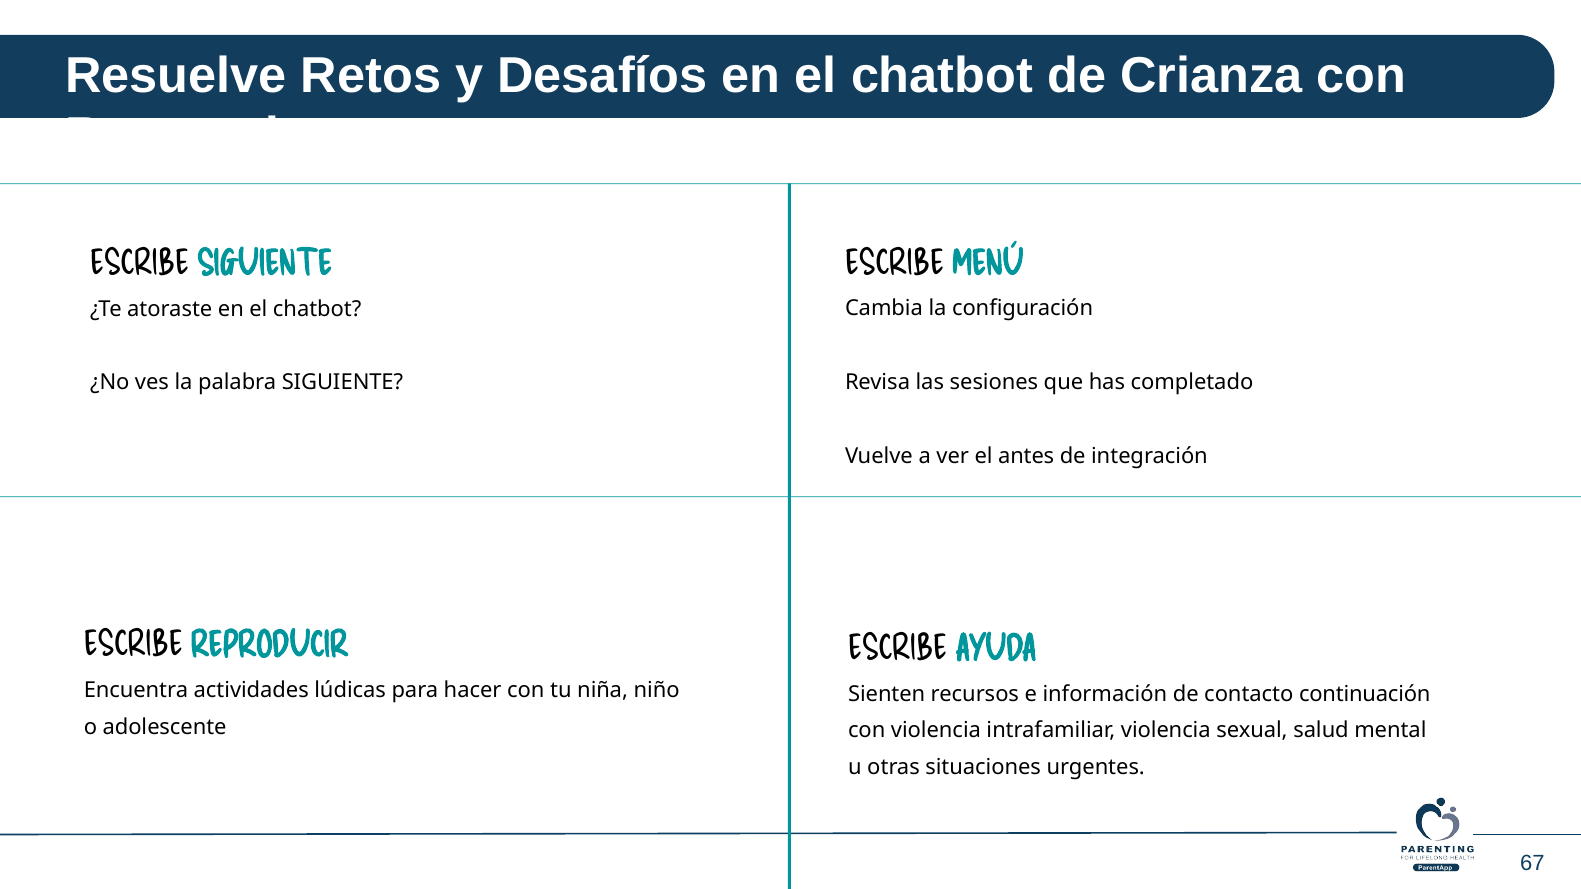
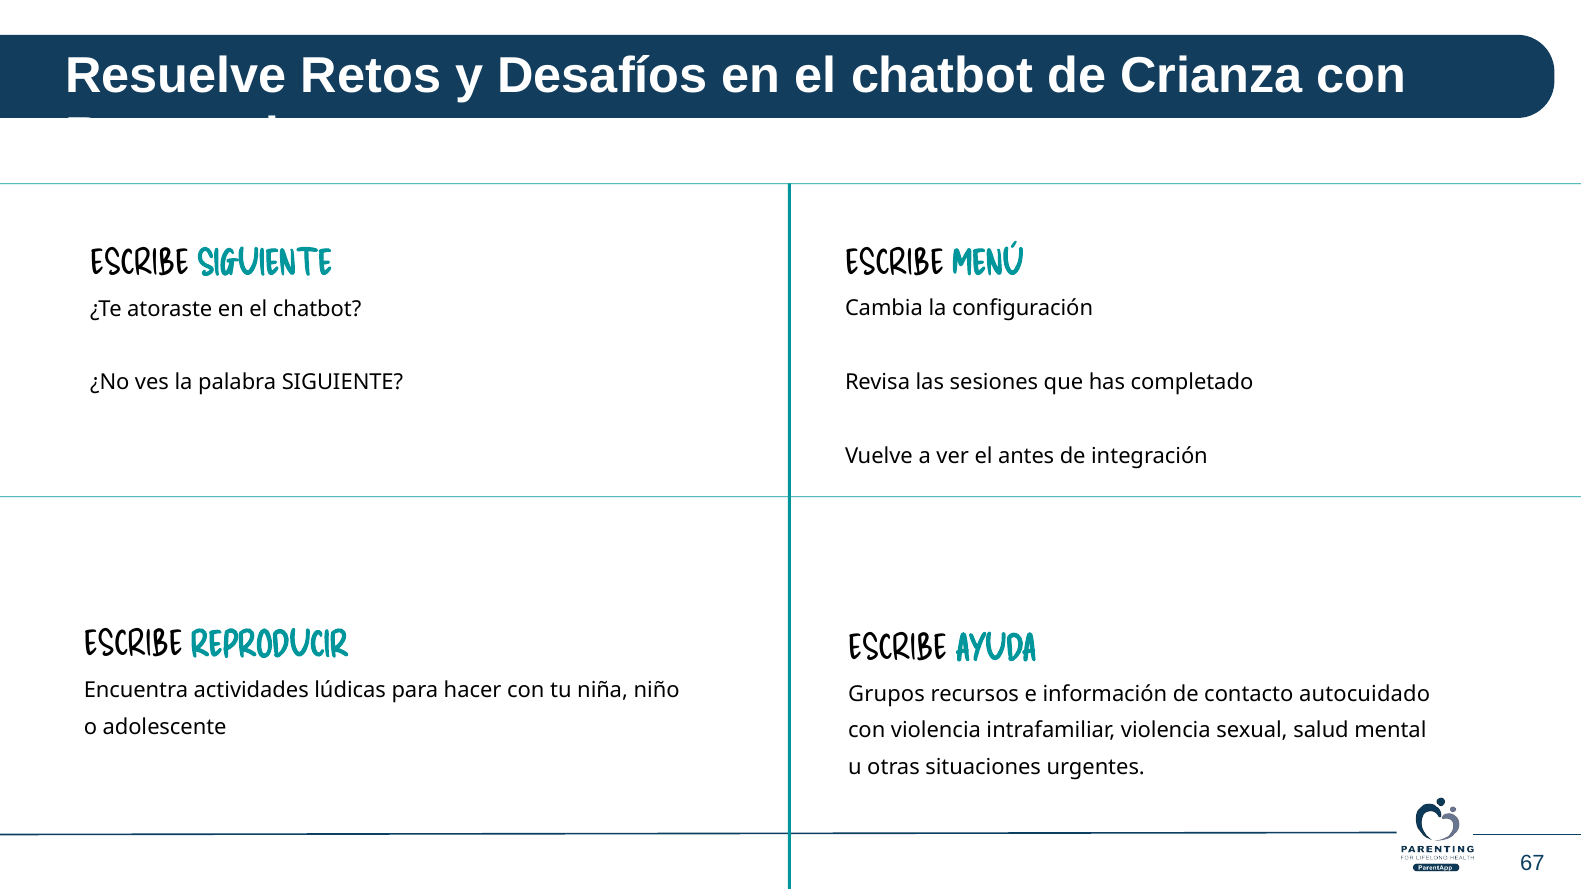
Sienten: Sienten -> Grupos
continuación: continuación -> autocuidado
